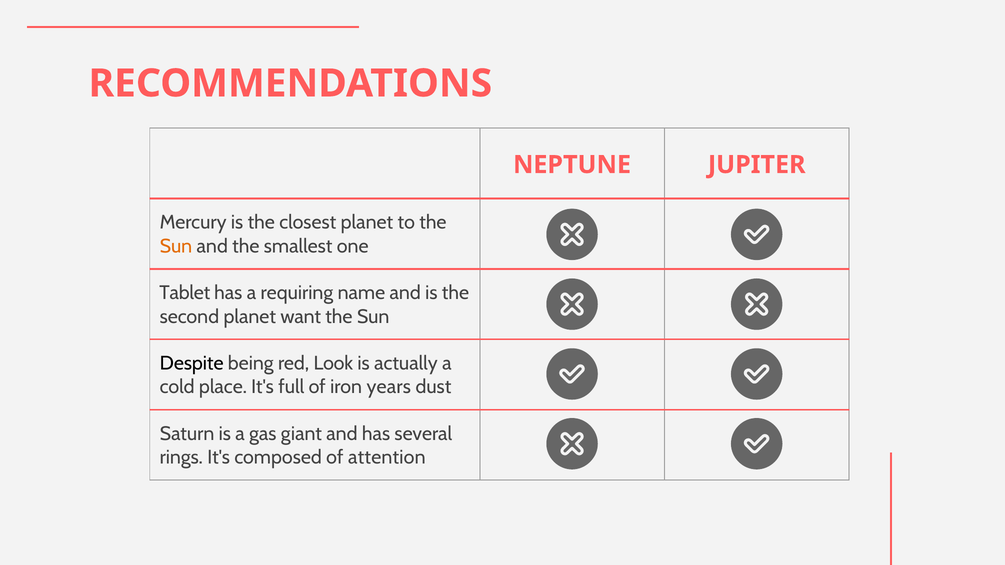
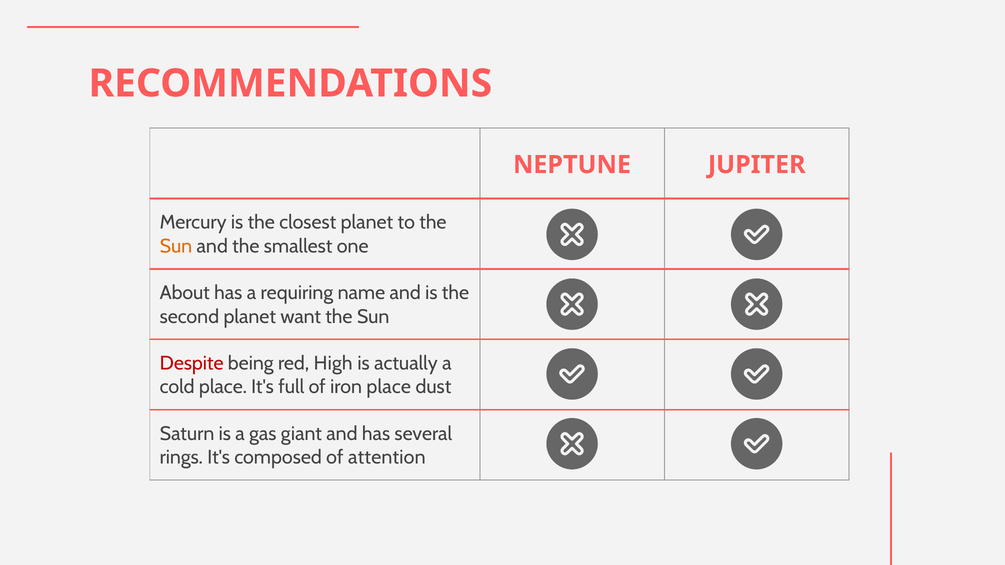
Tablet: Tablet -> About
Despite colour: black -> red
Look: Look -> High
iron years: years -> place
